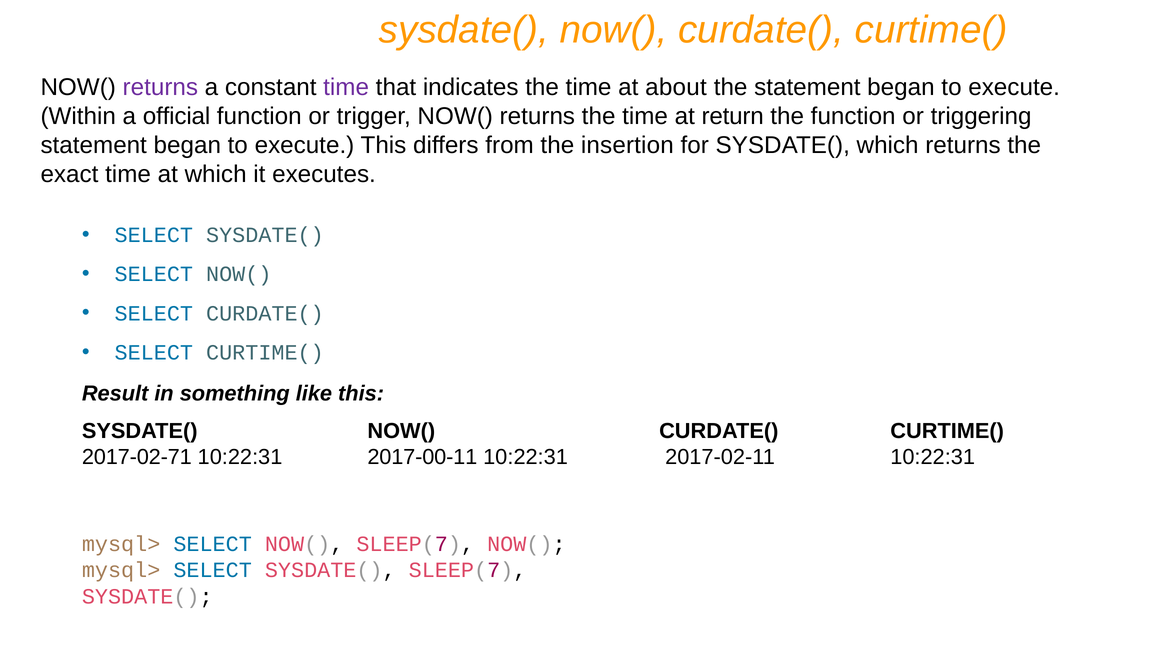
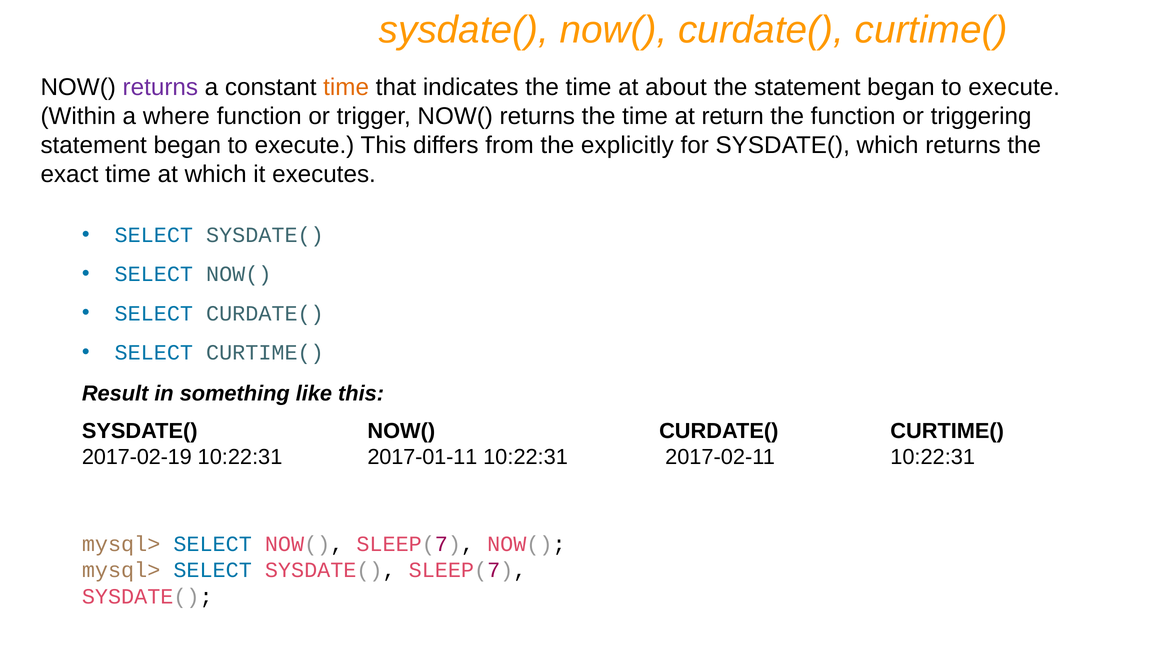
time at (346, 87) colour: purple -> orange
official: official -> where
insertion: insertion -> explicitly
2017-02-71: 2017-02-71 -> 2017-02-19
2017-00-11: 2017-00-11 -> 2017-01-11
